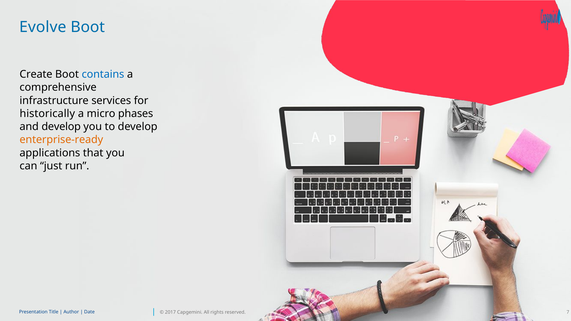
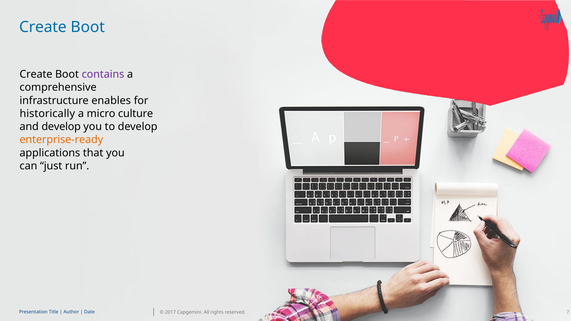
Evolve at (43, 27): Evolve -> Create
contains colour: blue -> purple
services: services -> enables
phases: phases -> culture
